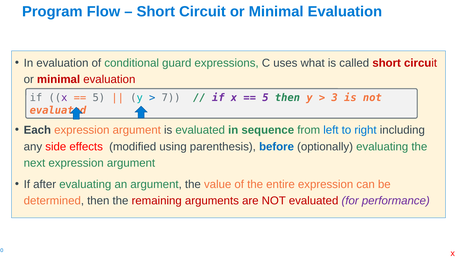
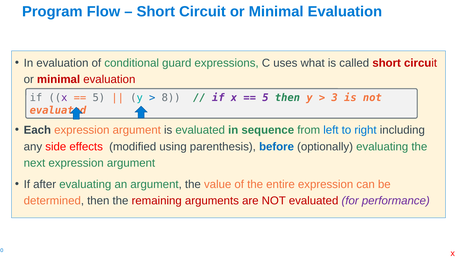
7: 7 -> 8
